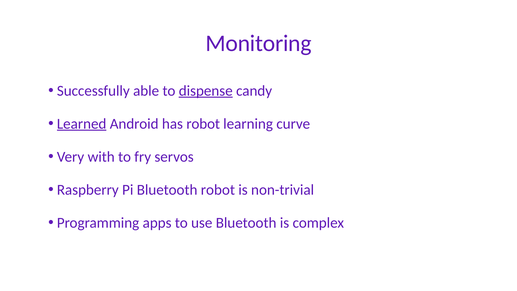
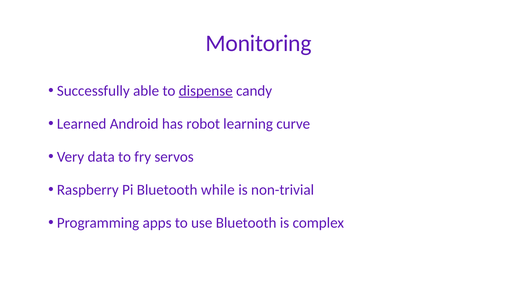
Learned underline: present -> none
with: with -> data
Bluetooth robot: robot -> while
